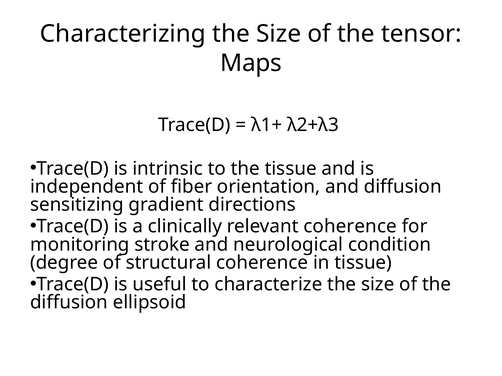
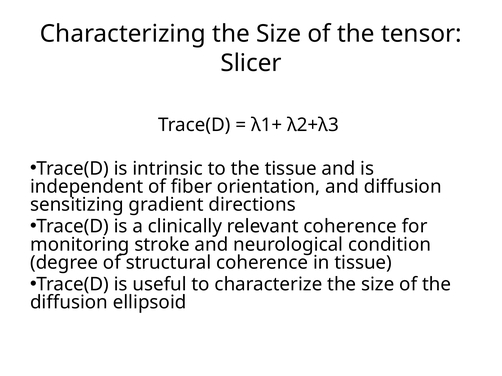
Maps: Maps -> Slicer
